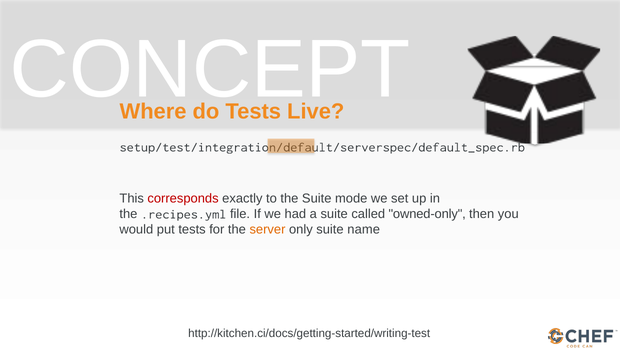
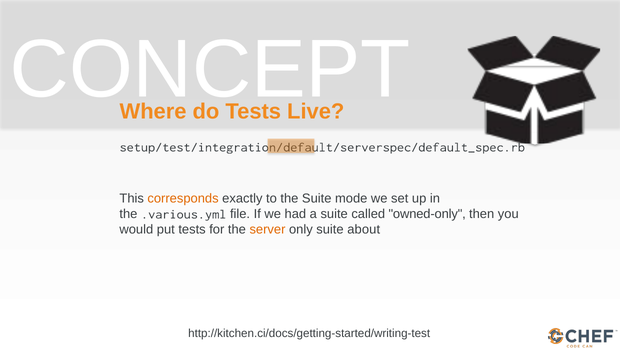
corresponds colour: red -> orange
.recipes.yml: .recipes.yml -> .various.yml
name: name -> about
